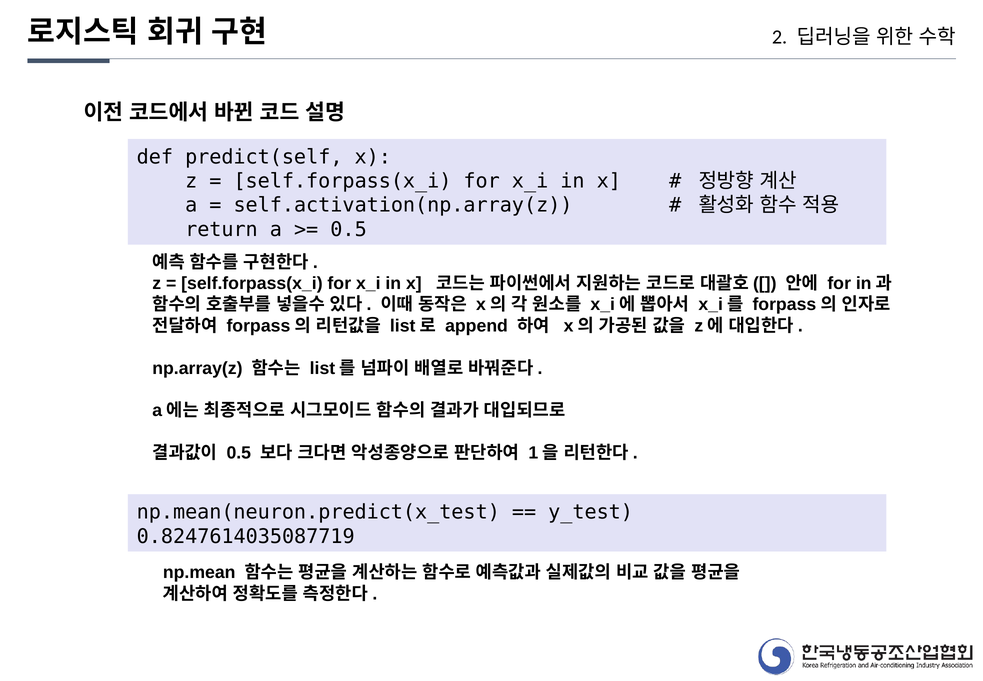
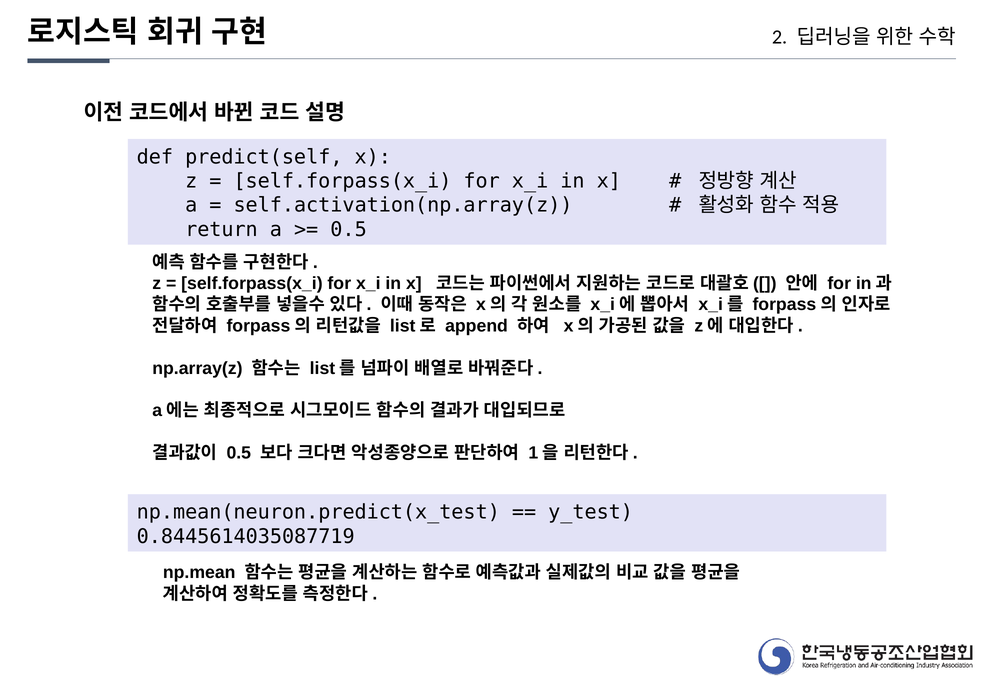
0.8247614035087719: 0.8247614035087719 -> 0.8445614035087719
